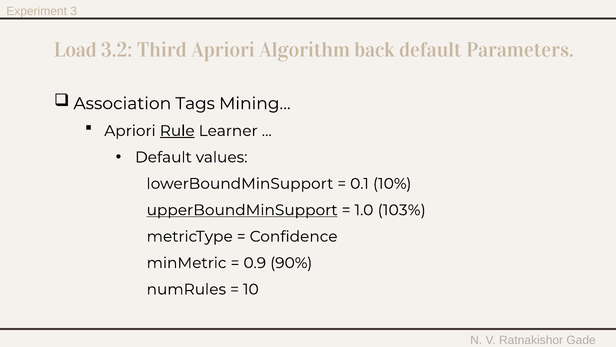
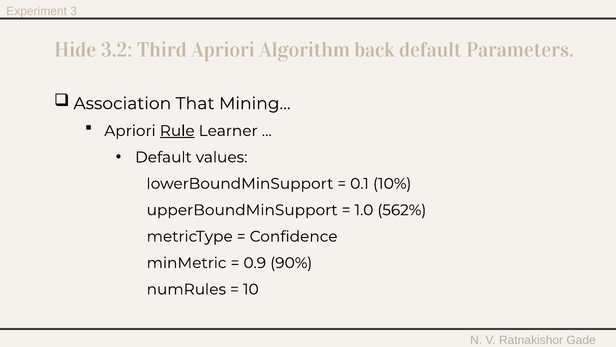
Load: Load -> Hide
Tags: Tags -> That
upperBoundMinSupport underline: present -> none
103%: 103% -> 562%
